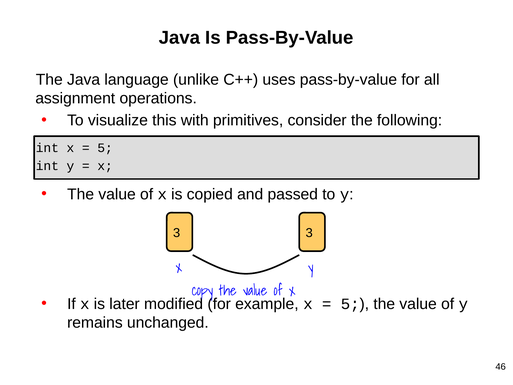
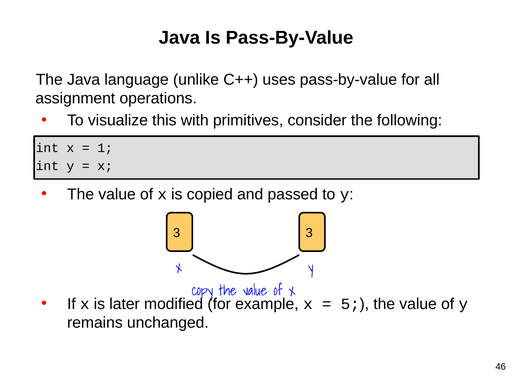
5 at (105, 148): 5 -> 1
